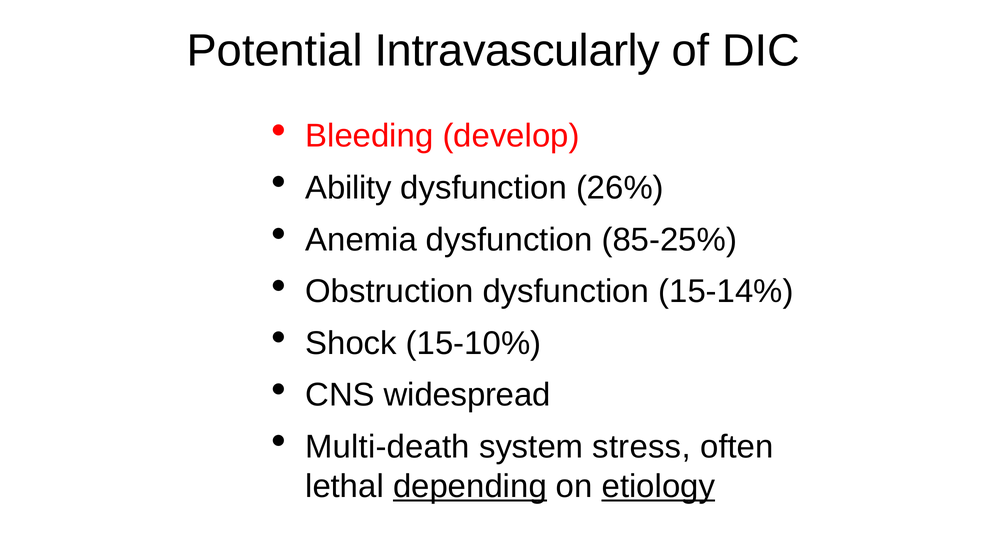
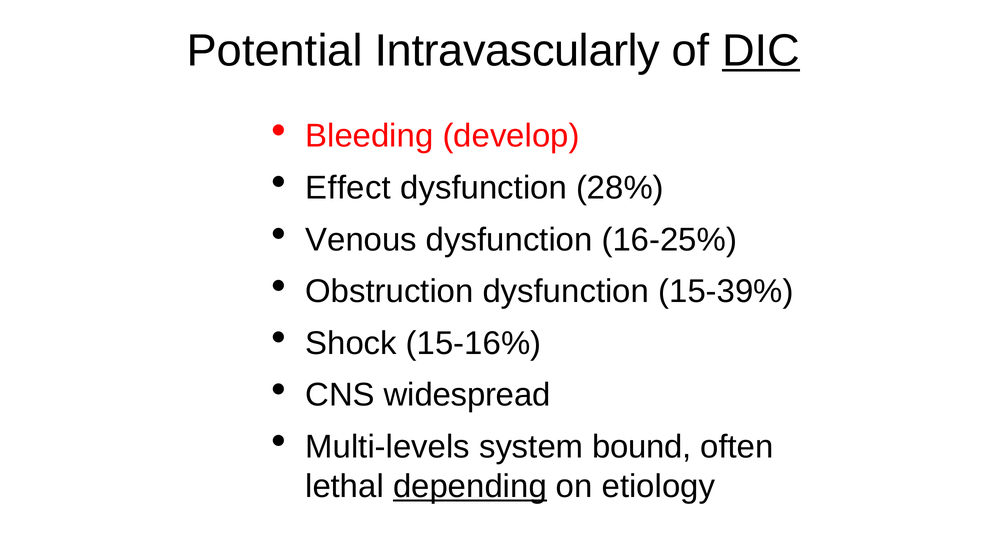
DIC underline: none -> present
Ability: Ability -> Effect
26%: 26% -> 28%
Anemia: Anemia -> Venous
85-25%: 85-25% -> 16-25%
15-14%: 15-14% -> 15-39%
15-10%: 15-10% -> 15-16%
Multi-death: Multi-death -> Multi-levels
stress: stress -> bound
etiology underline: present -> none
